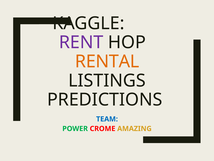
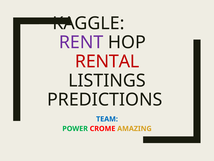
RENTAL colour: orange -> red
